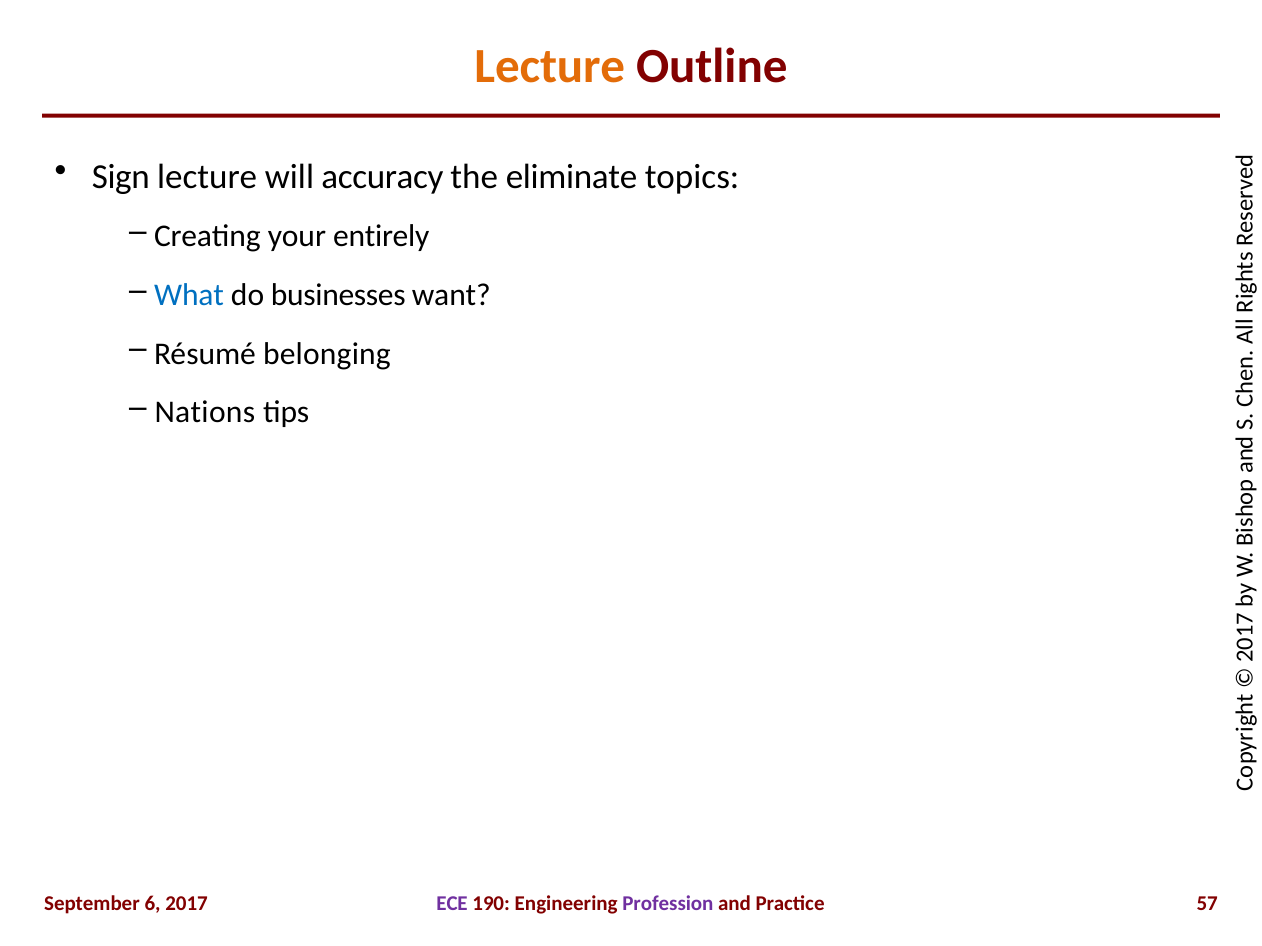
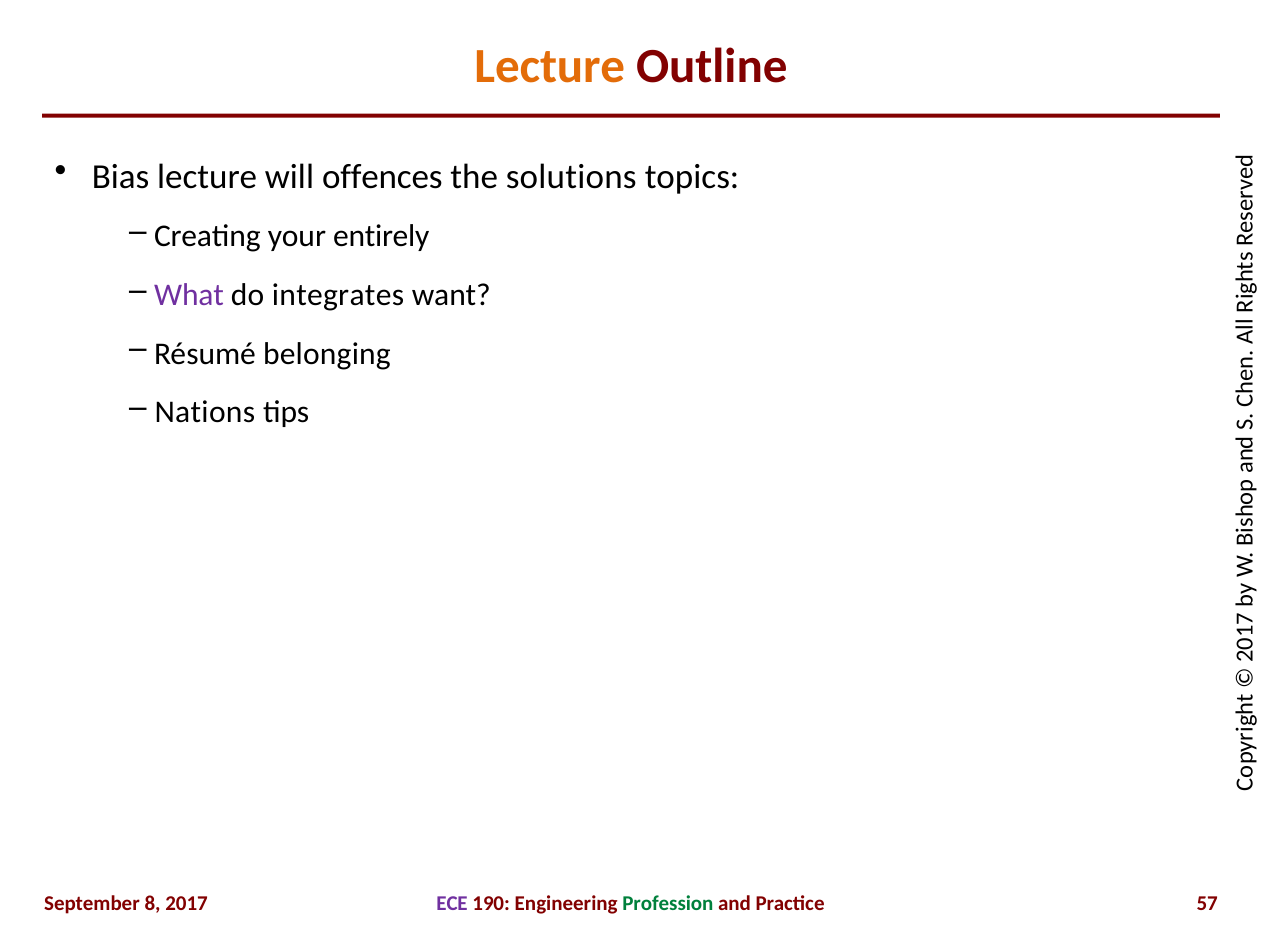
Sign: Sign -> Bias
accuracy: accuracy -> offences
eliminate: eliminate -> solutions
What colour: blue -> purple
businesses: businesses -> integrates
6: 6 -> 8
Profession colour: purple -> green
